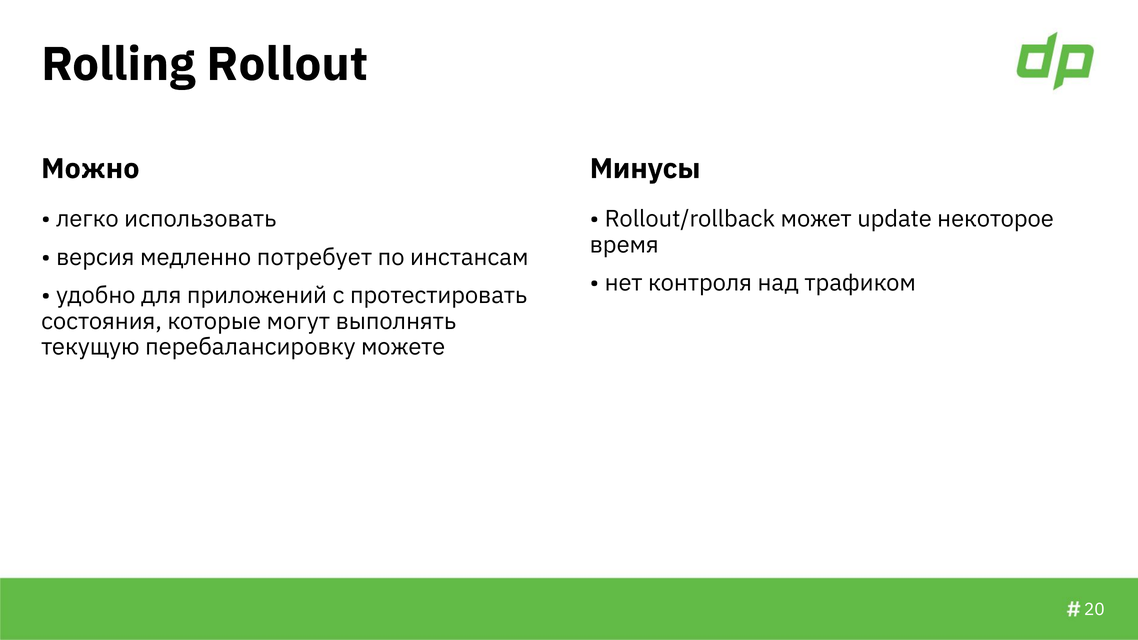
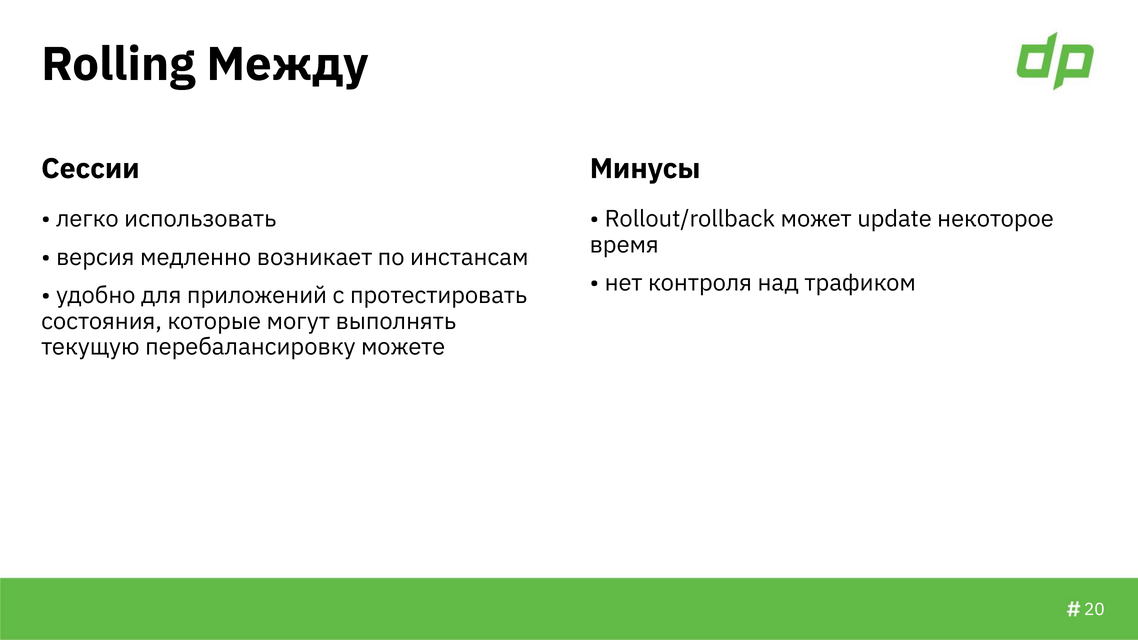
Rollout: Rollout -> Между
Можно: Можно -> Сессии
потребует: потребует -> возникает
